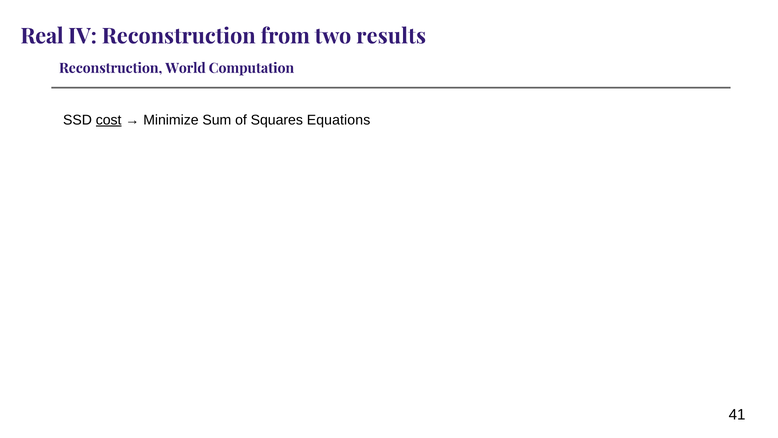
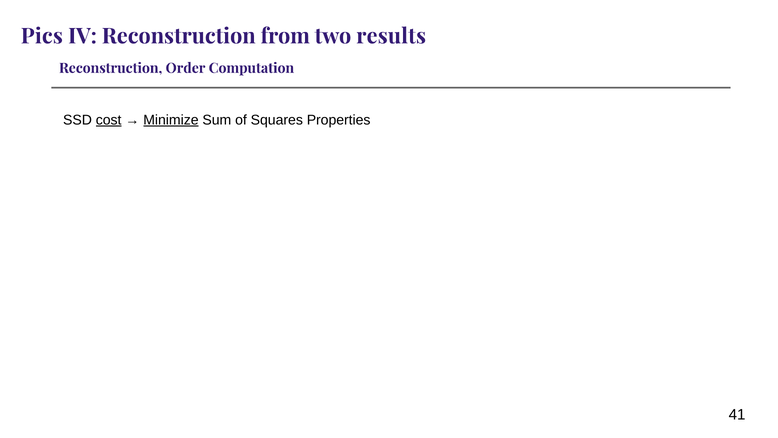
Real: Real -> Pics
World: World -> Order
Minimize underline: none -> present
Equations: Equations -> Properties
